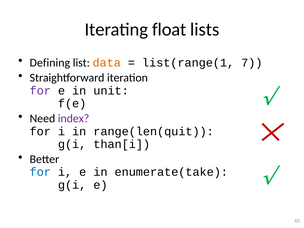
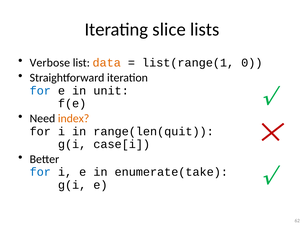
float: float -> slice
Defining: Defining -> Verbose
7: 7 -> 0
for at (40, 91) colour: purple -> blue
index colour: purple -> orange
than[i: than[i -> case[i
